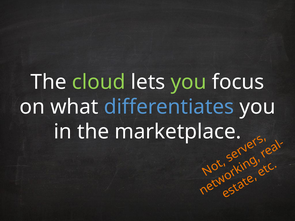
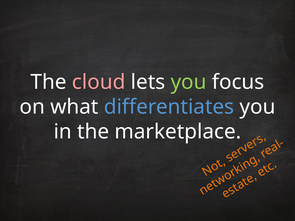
cloud colour: light green -> pink
